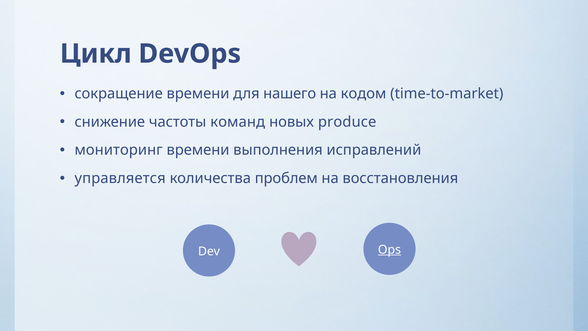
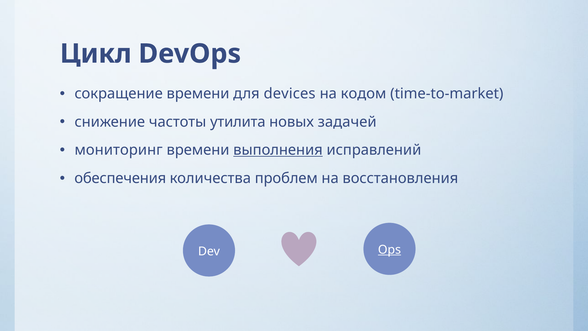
нашего: нашего -> devices
команд: команд -> утилита
produce: produce -> задачей
выполнения underline: none -> present
управляется: управляется -> обеспечения
